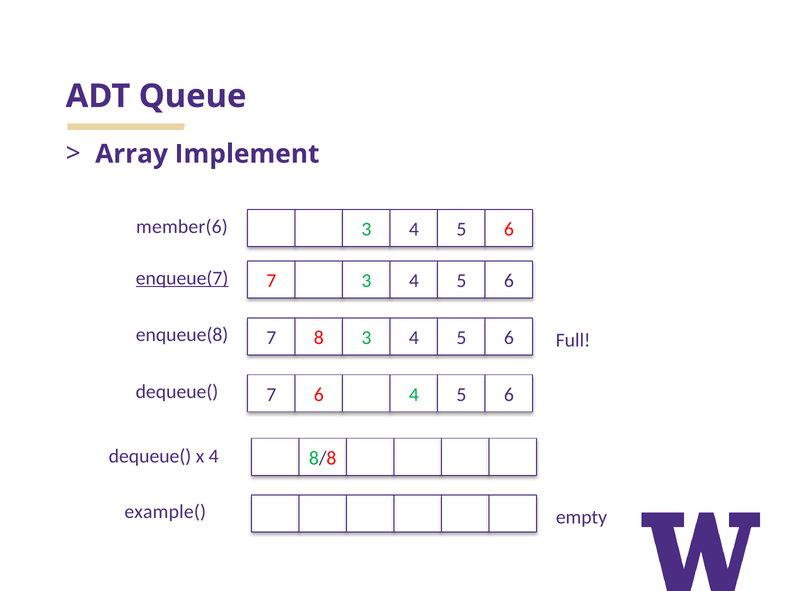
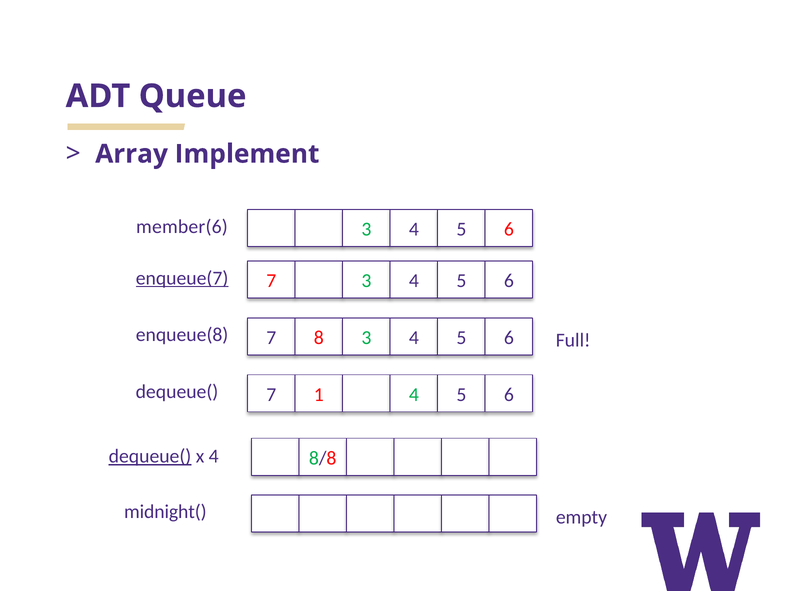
7 6: 6 -> 1
dequeue( at (150, 456) underline: none -> present
example(: example( -> midnight(
